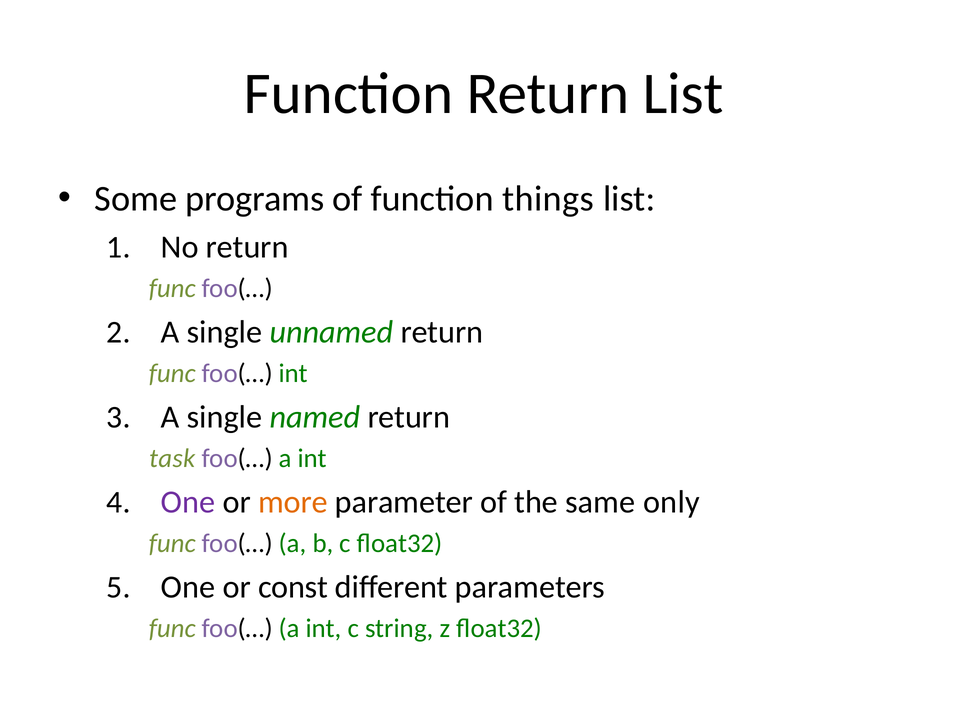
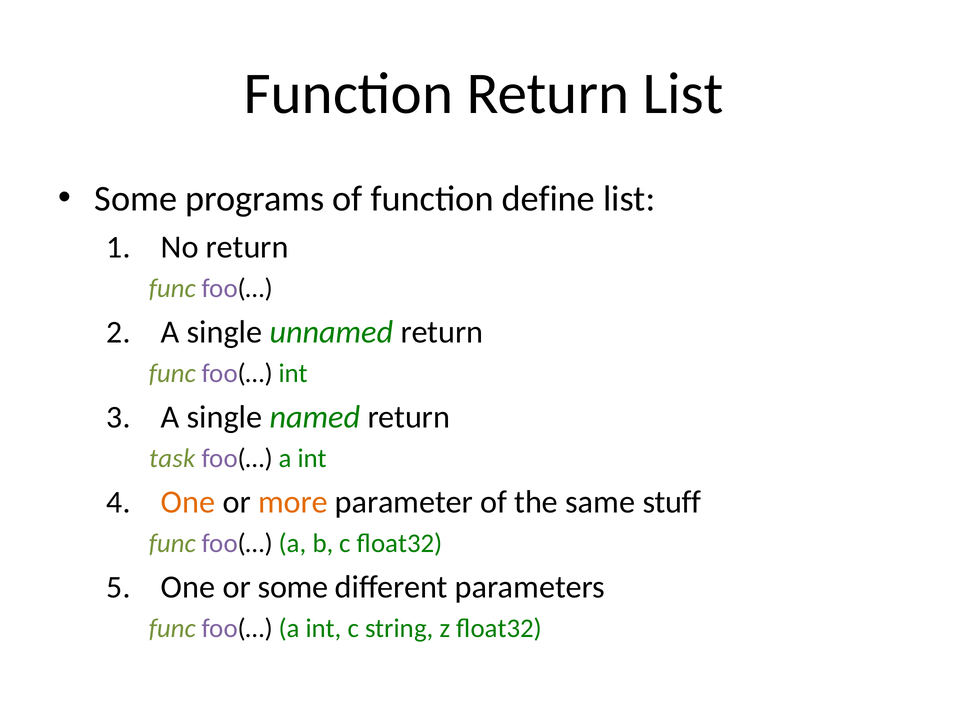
things: things -> define
One at (188, 502) colour: purple -> orange
only: only -> stuff
or const: const -> some
